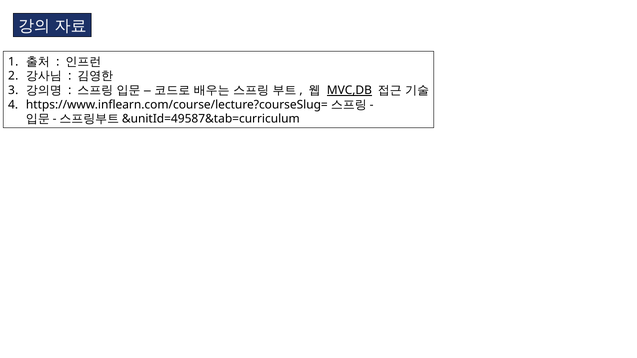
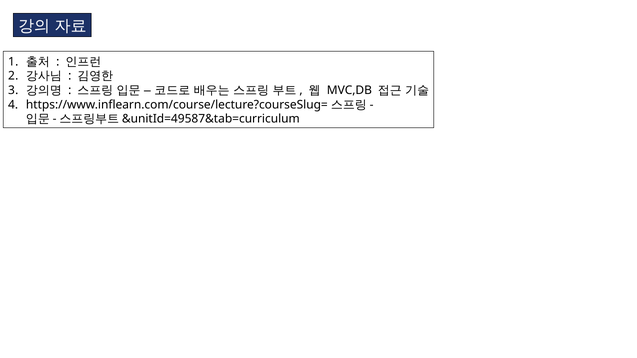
MVC,DB underline: present -> none
